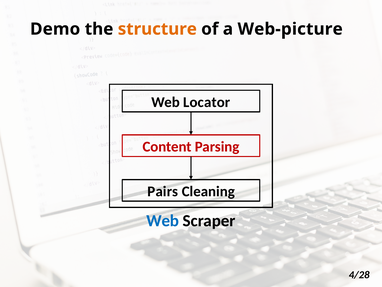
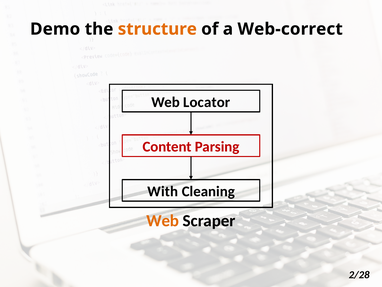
Web-picture: Web-picture -> Web-correct
Pairs: Pairs -> With
Web at (163, 220) colour: blue -> orange
4/28: 4/28 -> 2/28
